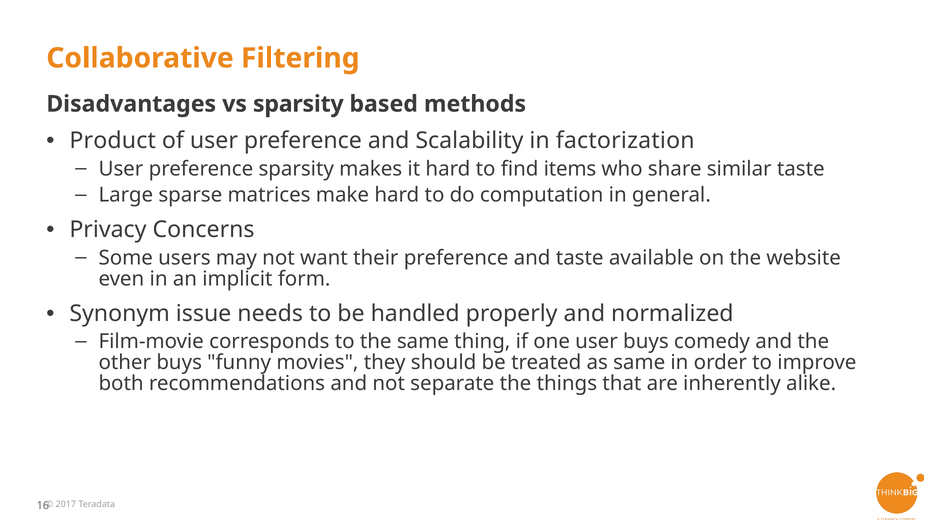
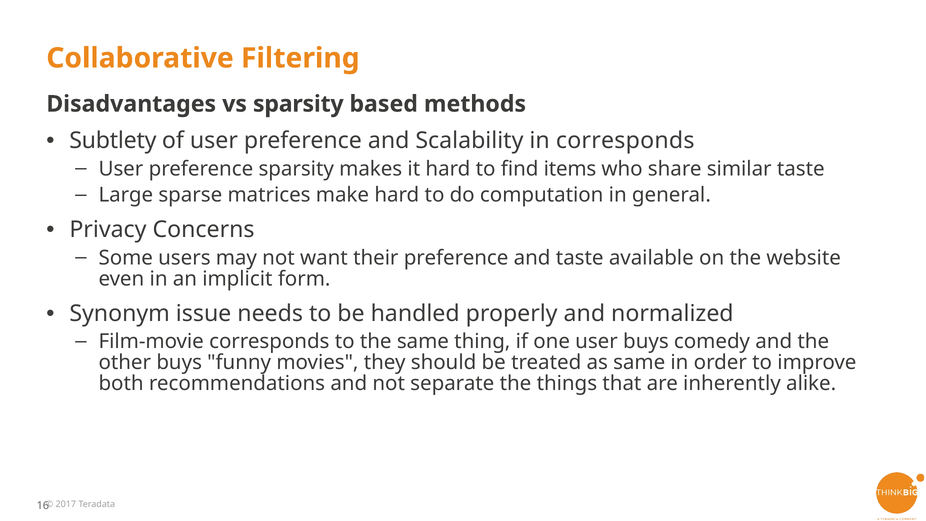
Product: Product -> Subtlety
in factorization: factorization -> corresponds
